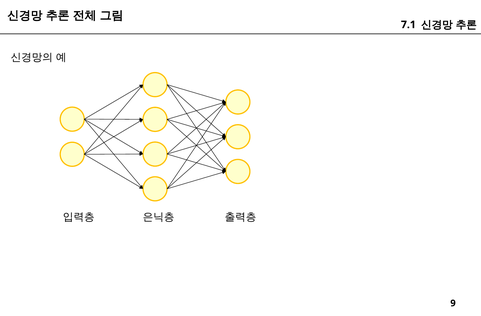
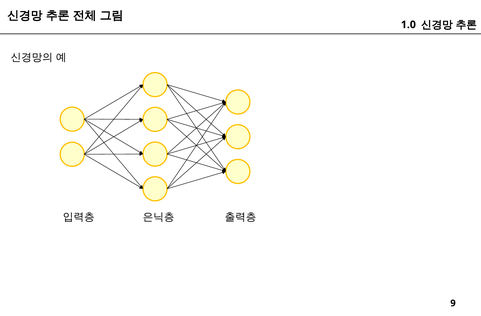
7.1: 7.1 -> 1.0
